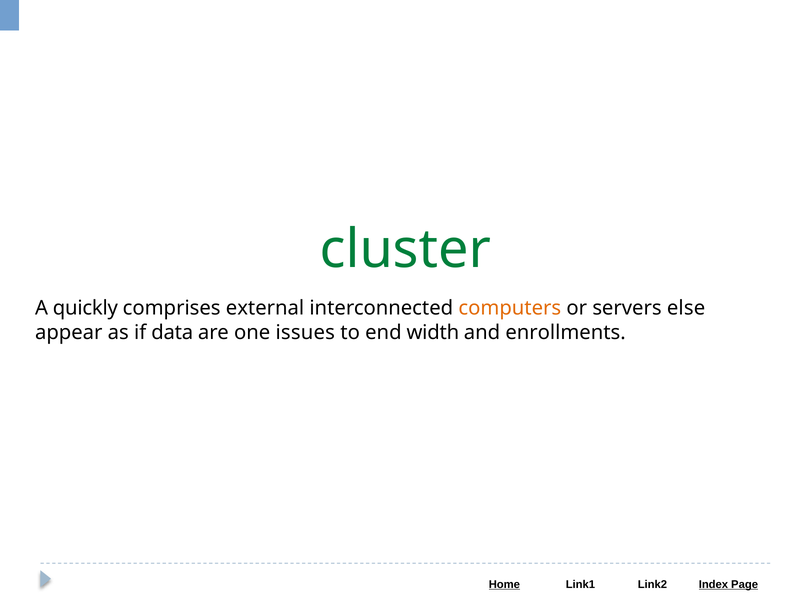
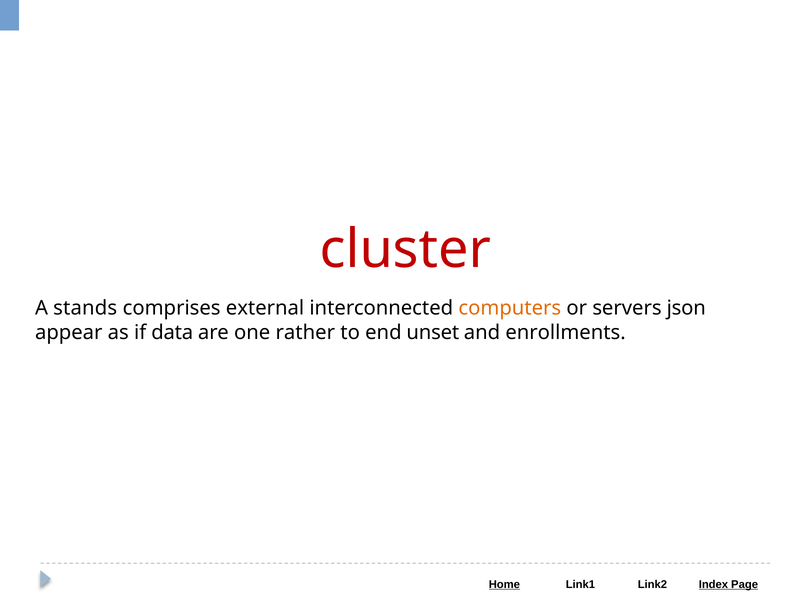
cluster colour: green -> red
quickly: quickly -> stands
else: else -> json
issues: issues -> rather
width: width -> unset
